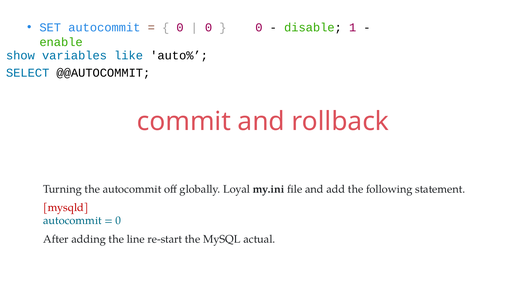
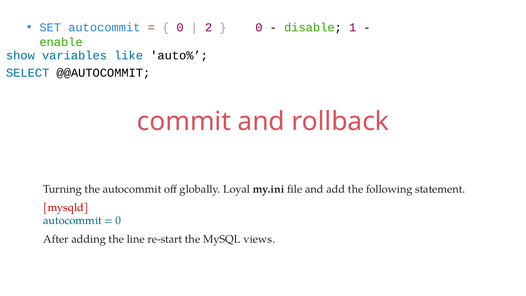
0 at (209, 28): 0 -> 2
actual: actual -> views
